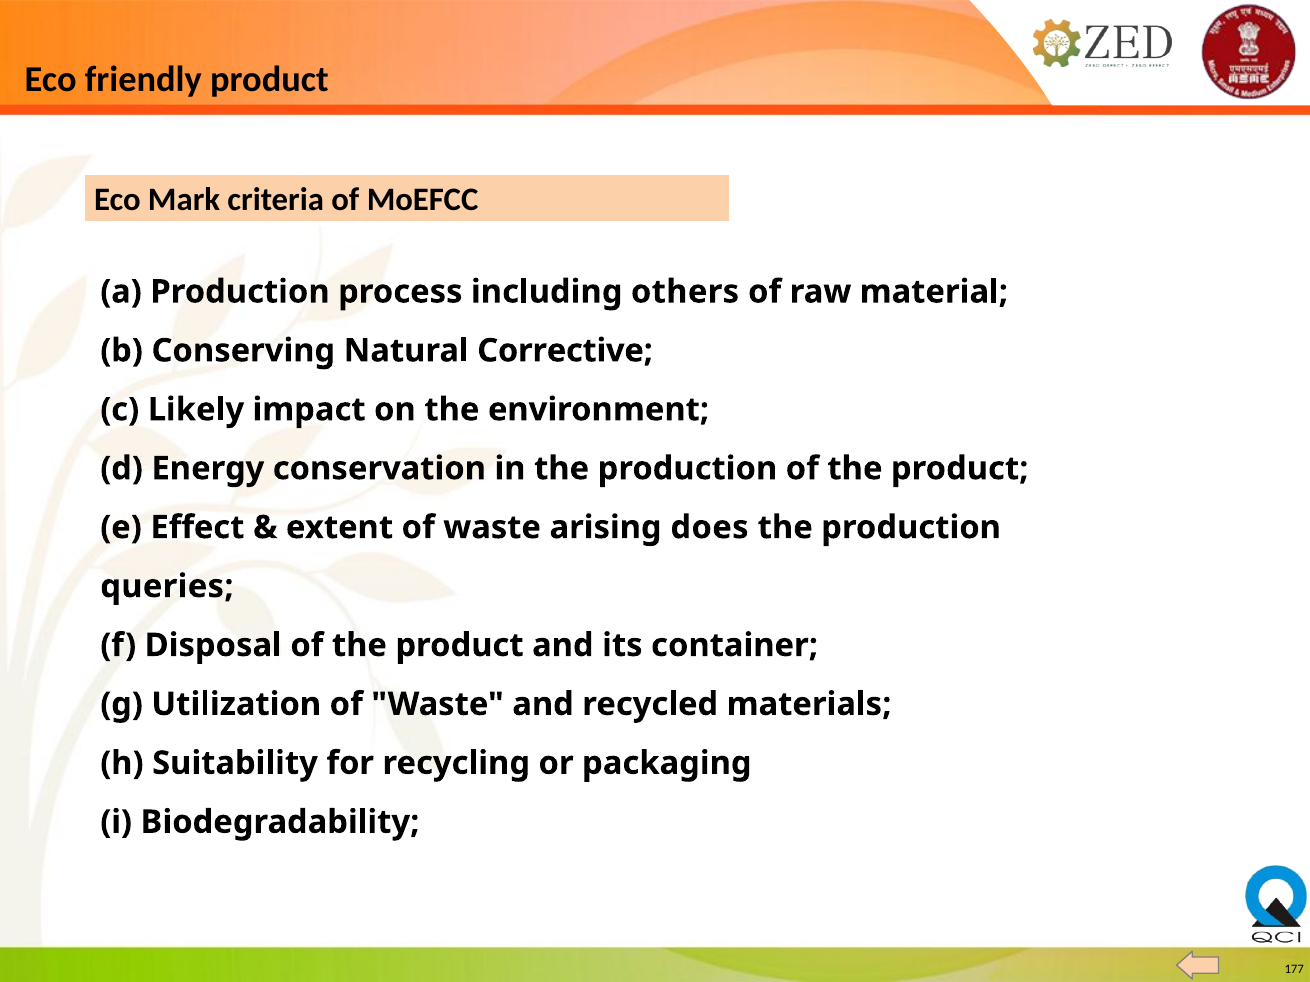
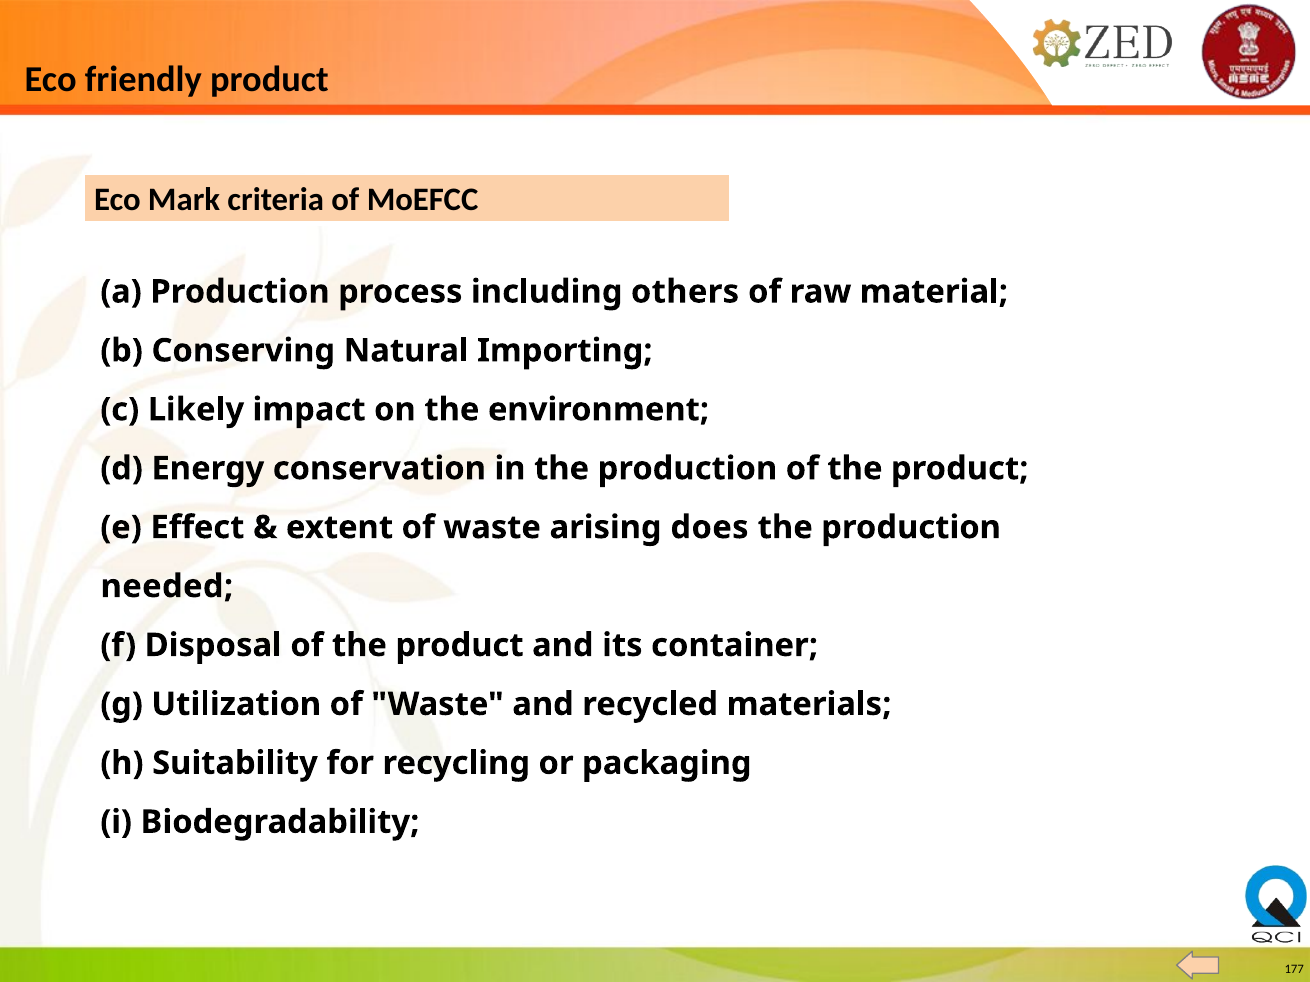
Corrective: Corrective -> Importing
queries: queries -> needed
